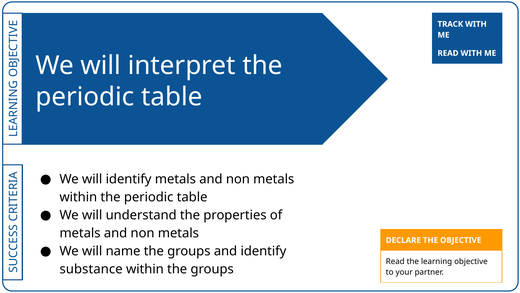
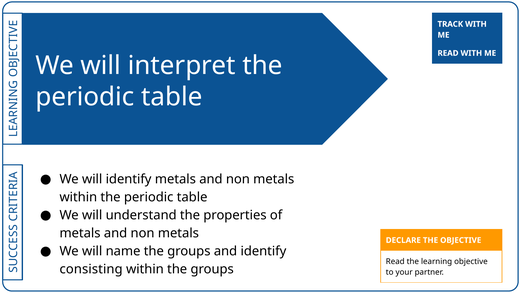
substance: substance -> consisting
